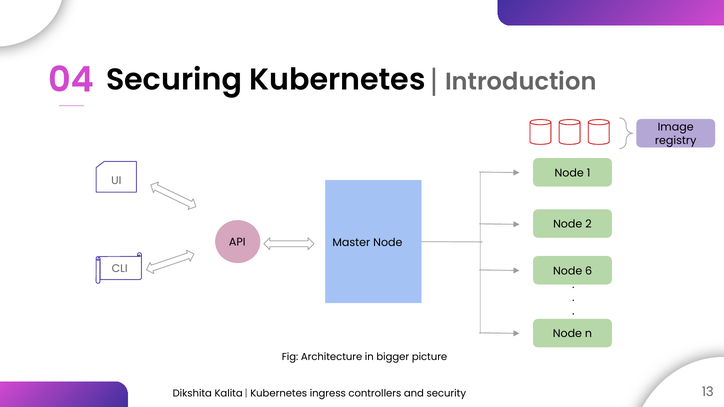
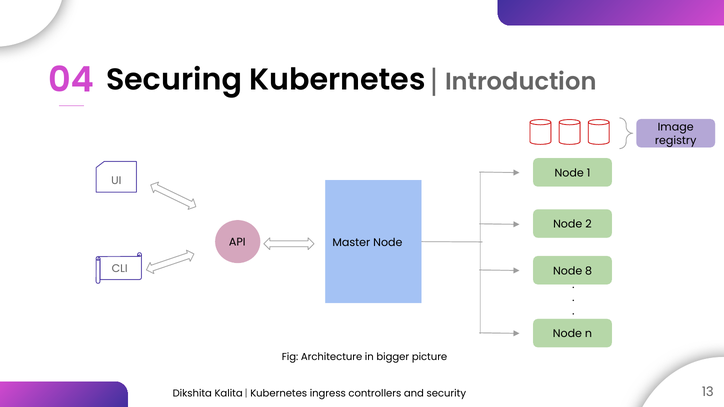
6: 6 -> 8
